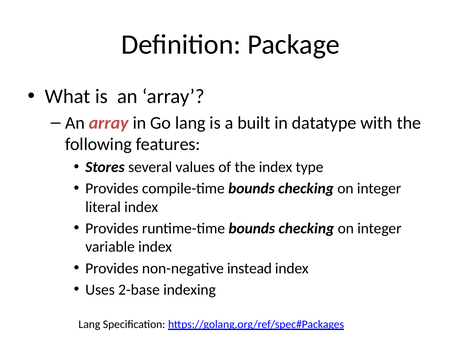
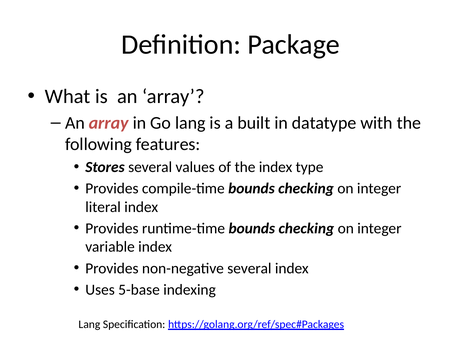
non-negative instead: instead -> several
2-base: 2-base -> 5-base
